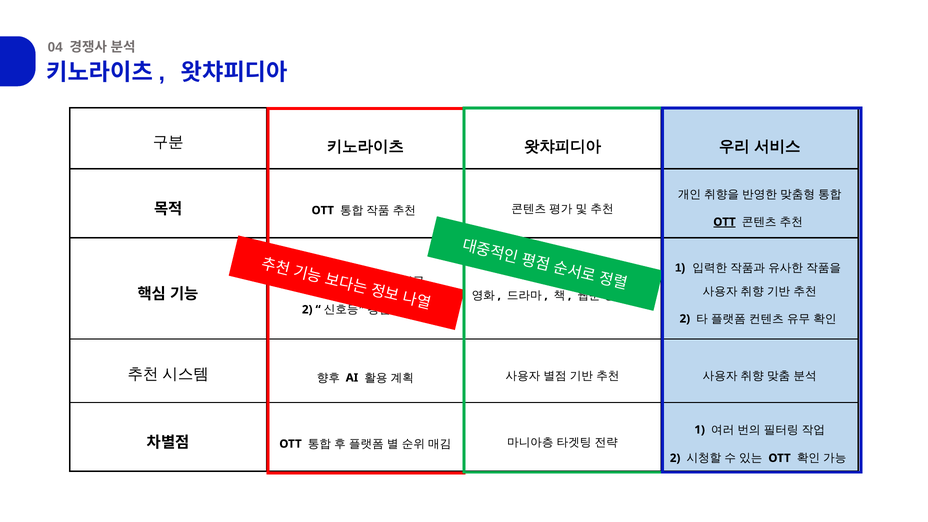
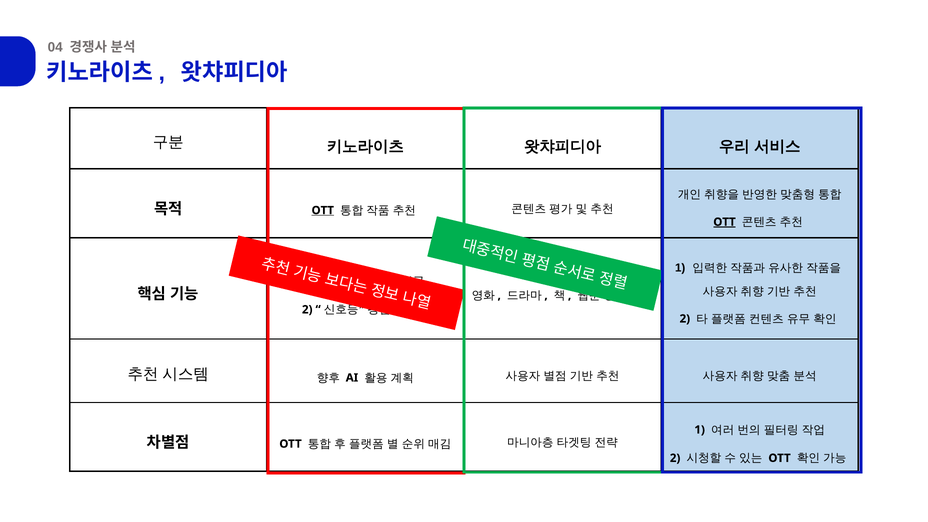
OTT at (323, 210) underline: none -> present
